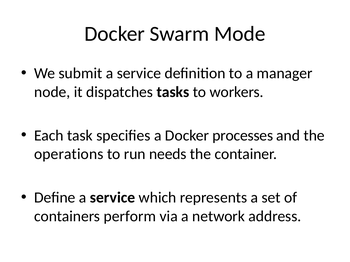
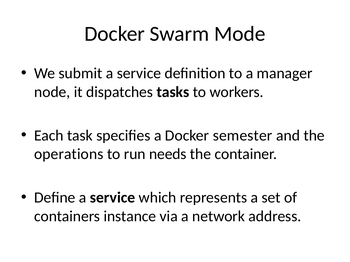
processes: processes -> semester
perform: perform -> instance
